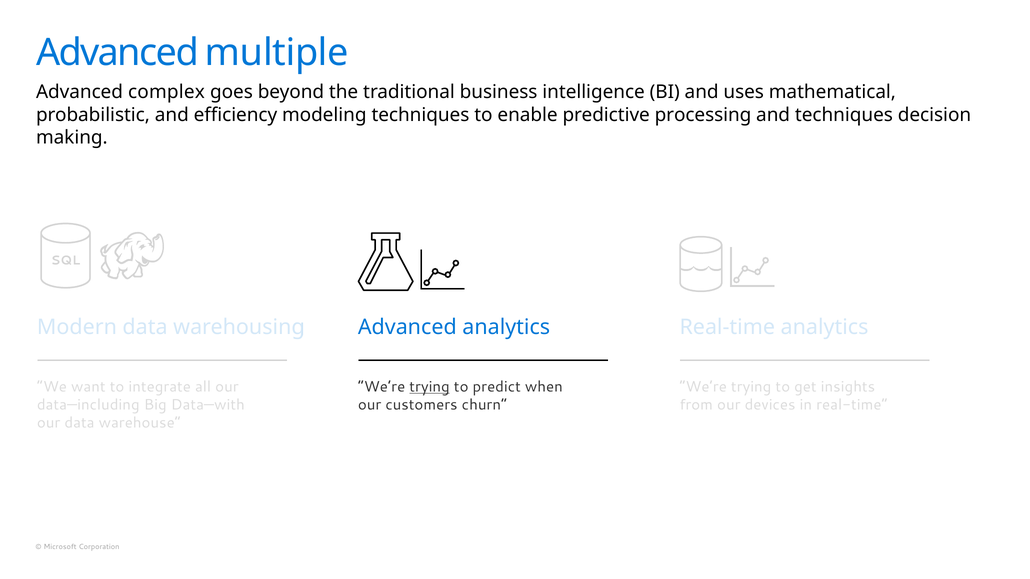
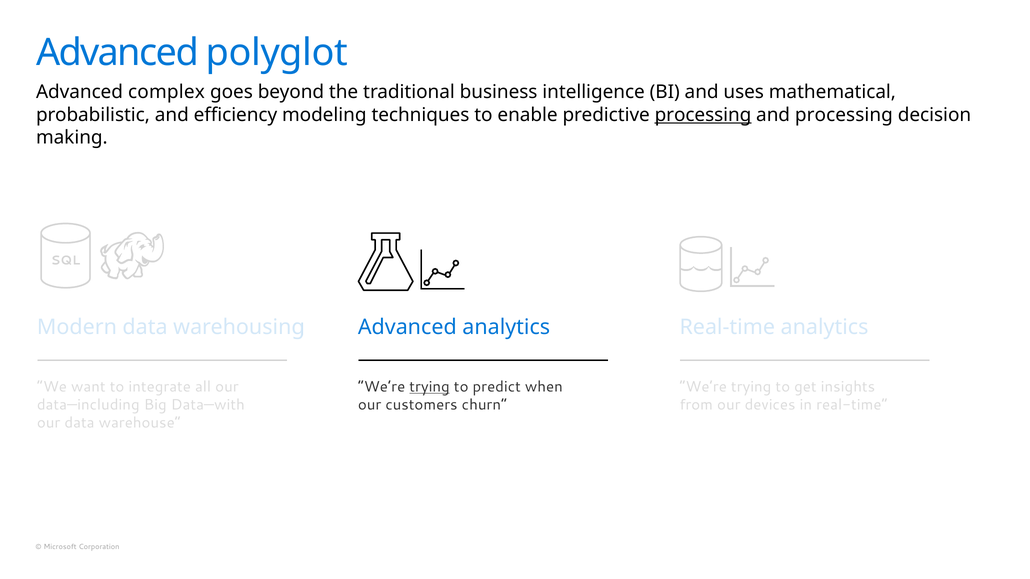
multiple: multiple -> polyglot
processing at (703, 115) underline: none -> present
and techniques: techniques -> processing
